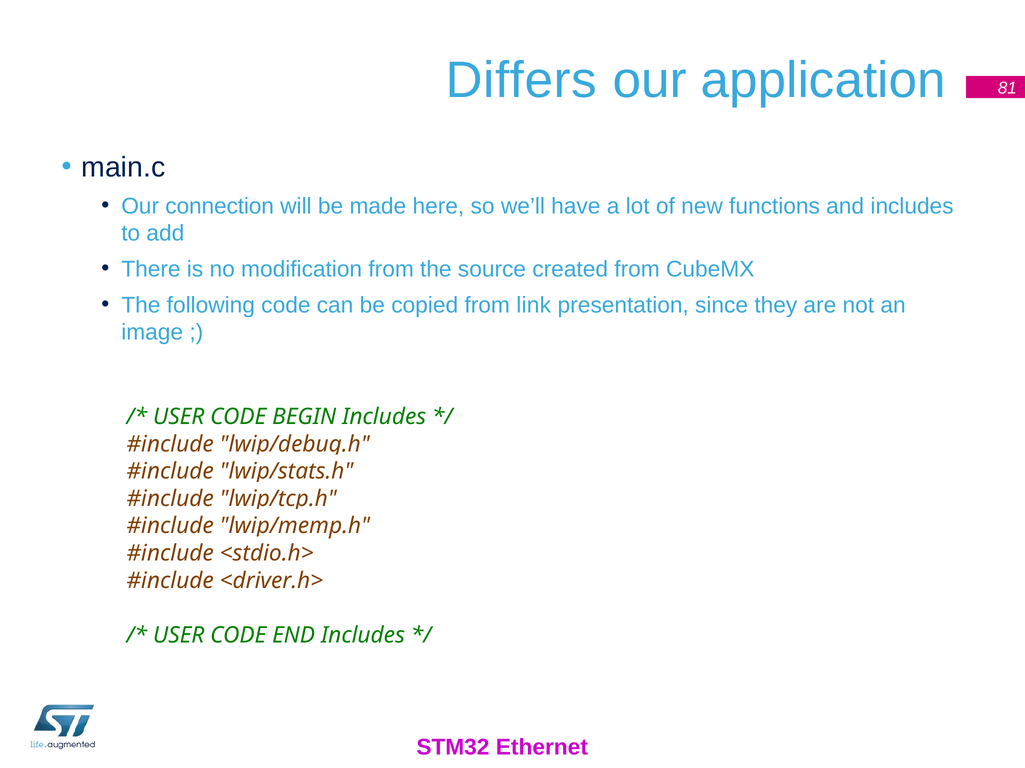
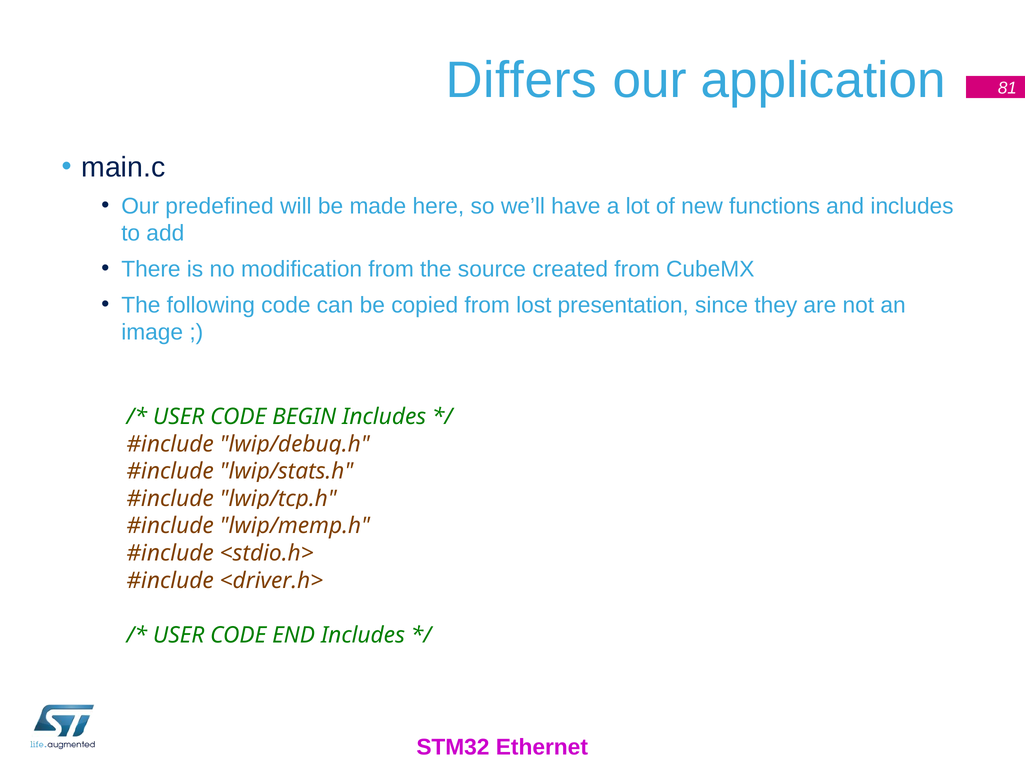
connection: connection -> predefined
link: link -> lost
